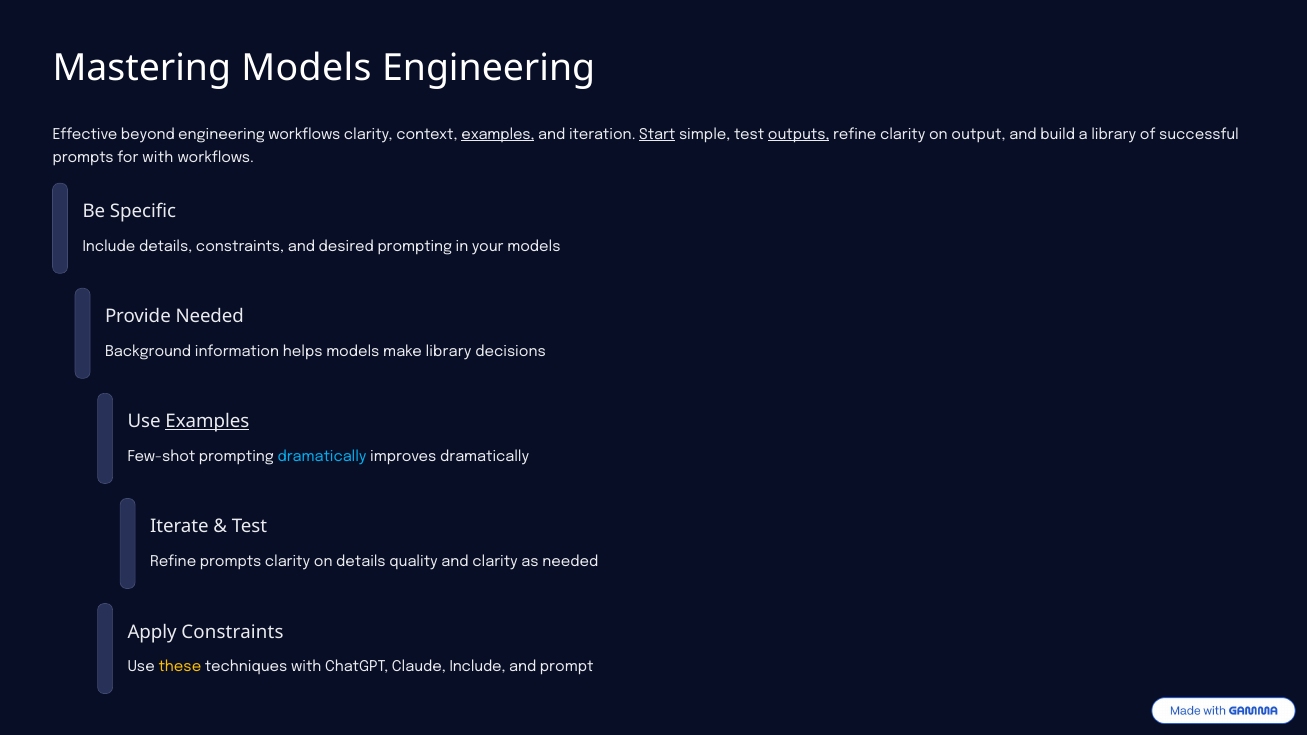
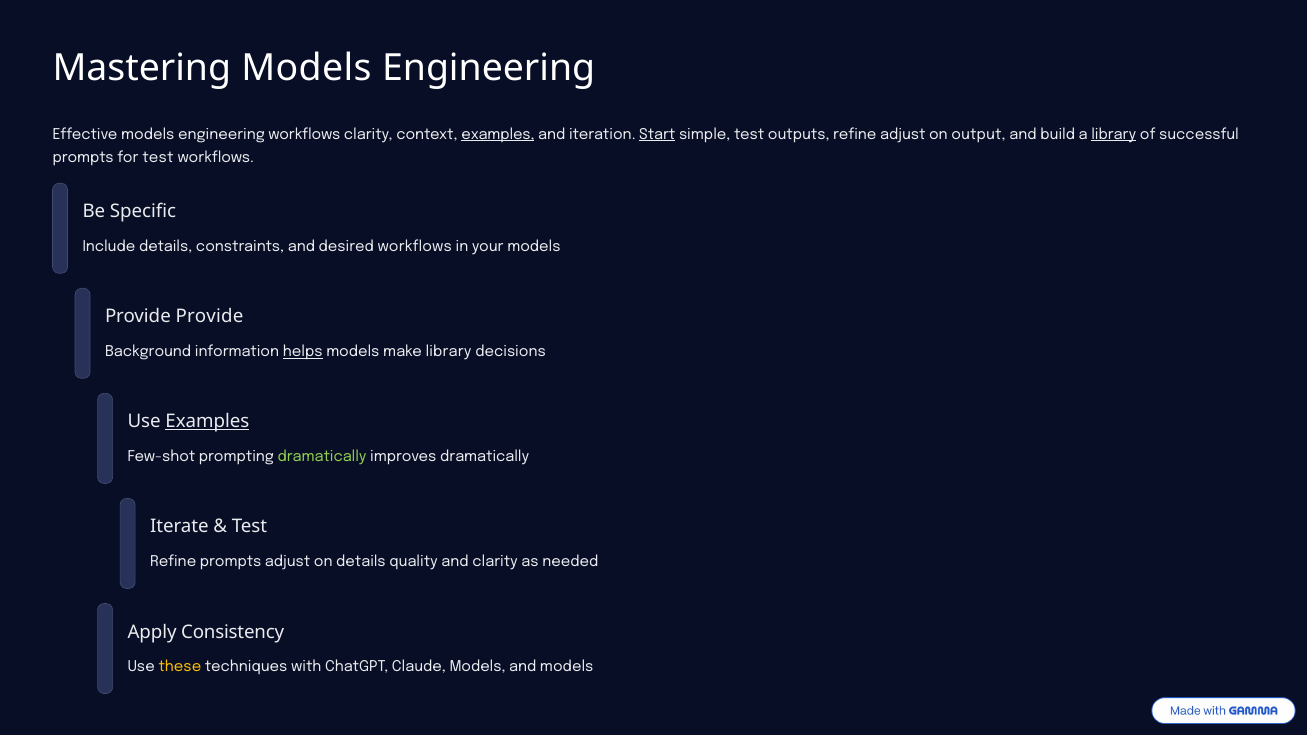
Effective beyond: beyond -> models
outputs underline: present -> none
refine clarity: clarity -> adjust
library at (1114, 134) underline: none -> present
for with: with -> test
desired prompting: prompting -> workflows
Provide Needed: Needed -> Provide
helps underline: none -> present
dramatically at (322, 457) colour: light blue -> light green
prompts clarity: clarity -> adjust
Apply Constraints: Constraints -> Consistency
Claude Include: Include -> Models
and prompt: prompt -> models
